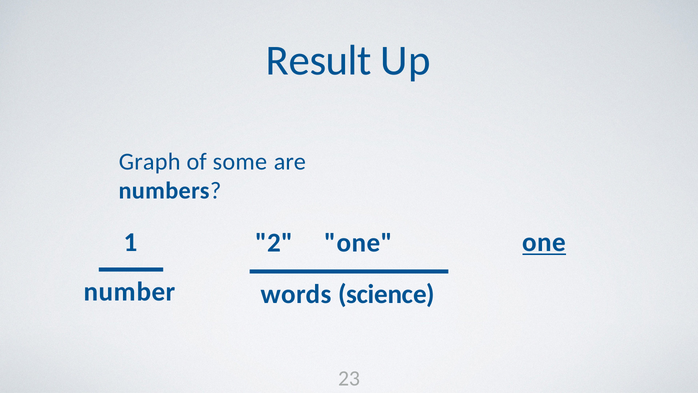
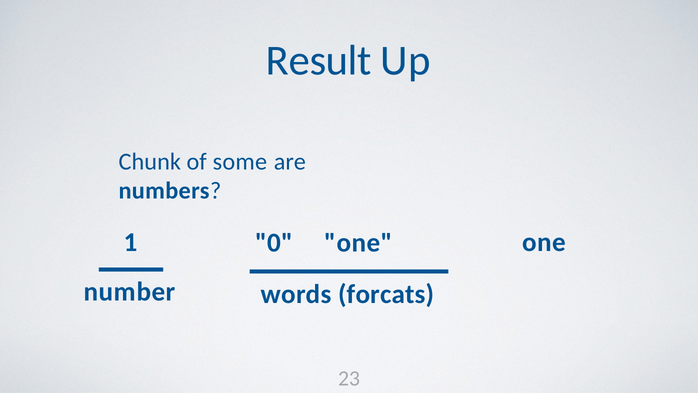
Graph: Graph -> Chunk
one at (544, 242) underline: present -> none
2: 2 -> 0
science: science -> forcats
